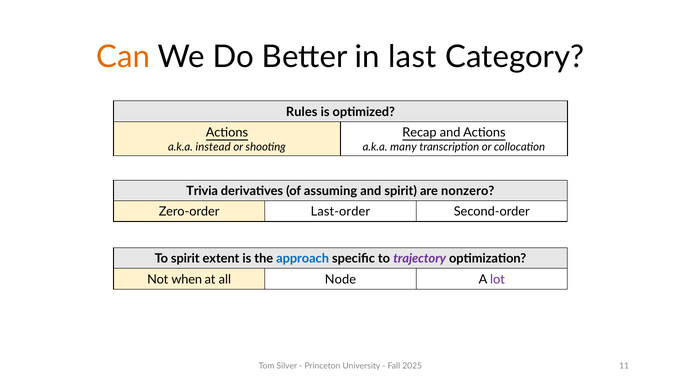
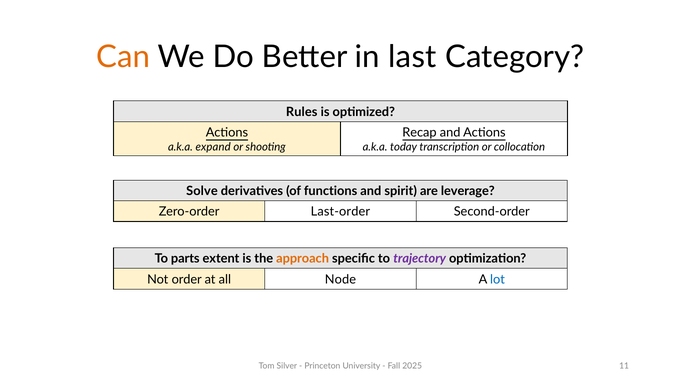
instead: instead -> expand
many: many -> today
Trivia: Trivia -> Solve
assuming: assuming -> functions
nonzero: nonzero -> leverage
To spirit: spirit -> parts
approach colour: blue -> orange
when: when -> order
lot colour: purple -> blue
